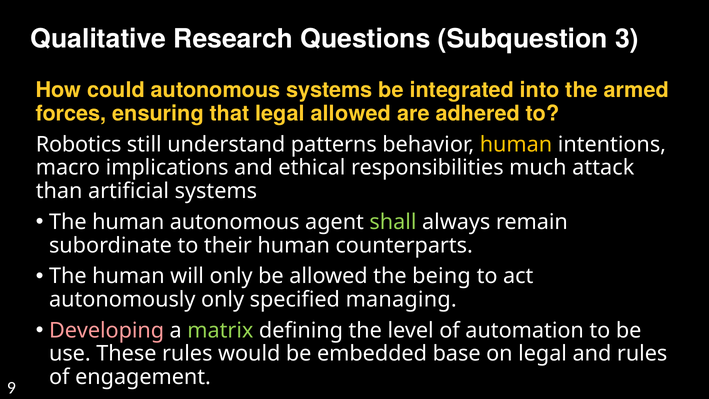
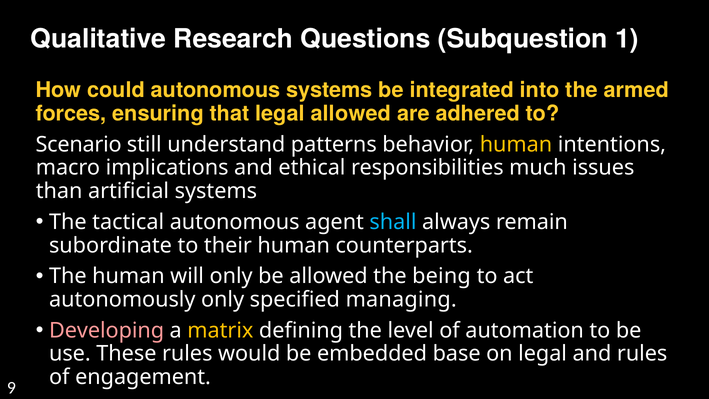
3: 3 -> 1
Robotics: Robotics -> Scenario
attack: attack -> issues
human at (128, 222): human -> tactical
shall colour: light green -> light blue
matrix colour: light green -> yellow
